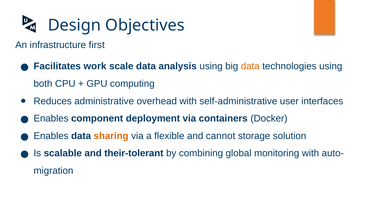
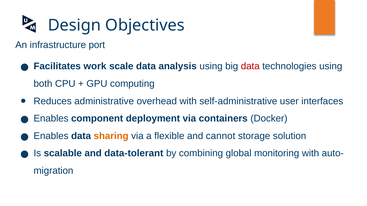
first: first -> port
data at (250, 66) colour: orange -> red
their-tolerant: their-tolerant -> data-tolerant
